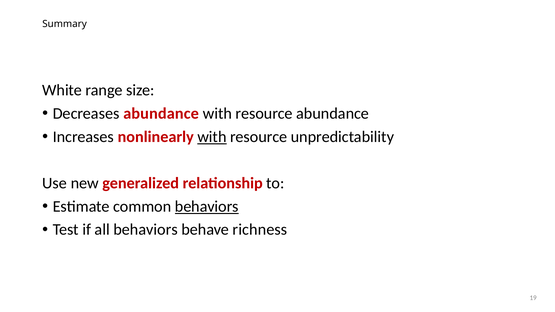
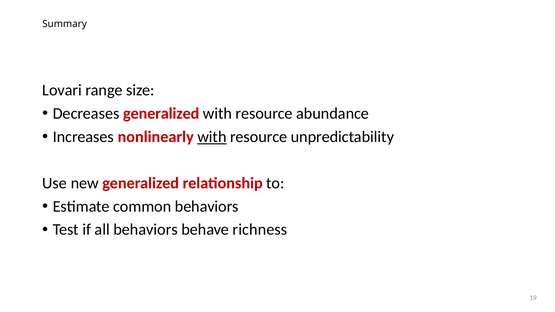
White: White -> Lovari
Decreases abundance: abundance -> generalized
behaviors at (207, 207) underline: present -> none
